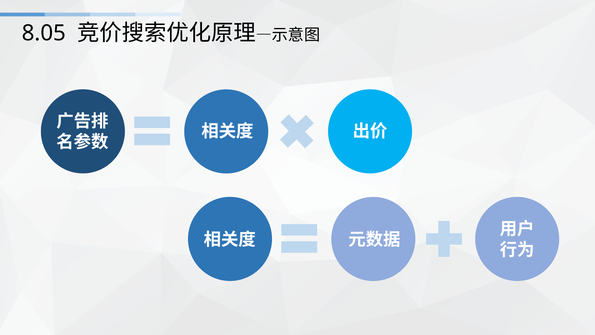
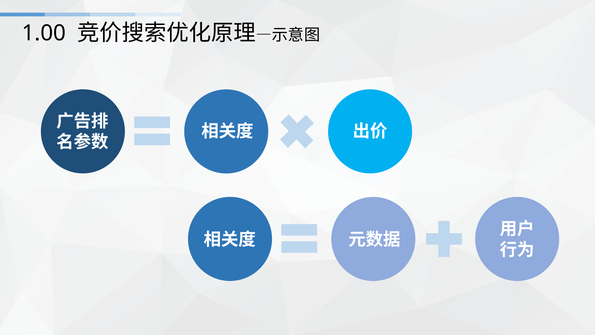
8.05: 8.05 -> 1.00
